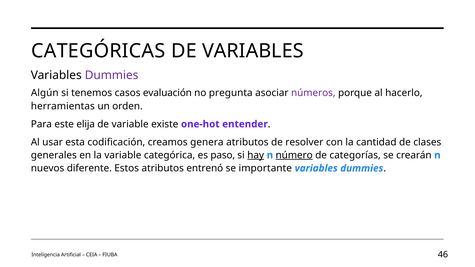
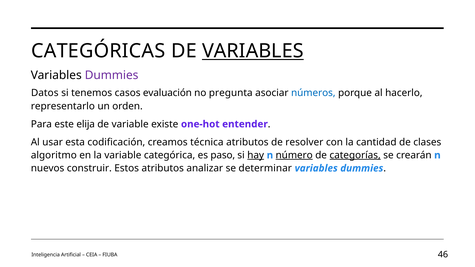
VARIABLES at (253, 51) underline: none -> present
Algún: Algún -> Datos
números colour: purple -> blue
herramientas: herramientas -> representarlo
genera: genera -> técnica
generales: generales -> algoritmo
categorías underline: none -> present
diferente: diferente -> construir
entrenó: entrenó -> analizar
importante: importante -> determinar
